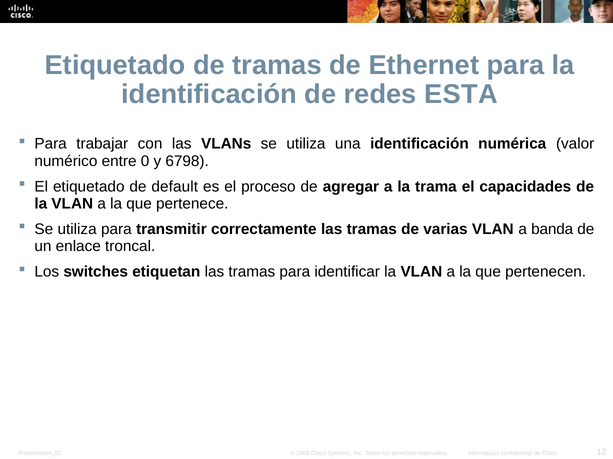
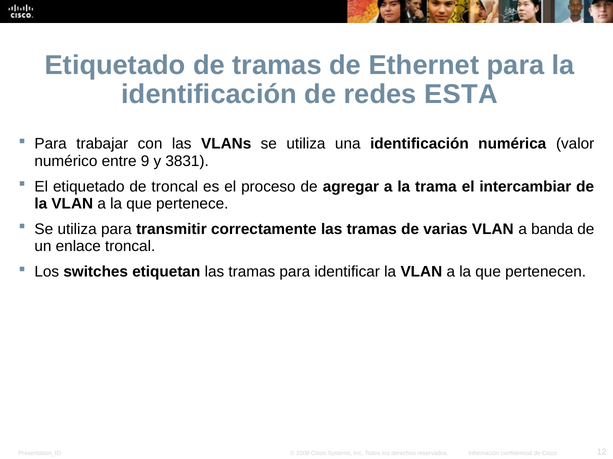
0: 0 -> 9
6798: 6798 -> 3831
de default: default -> troncal
capacidades: capacidades -> intercambiar
